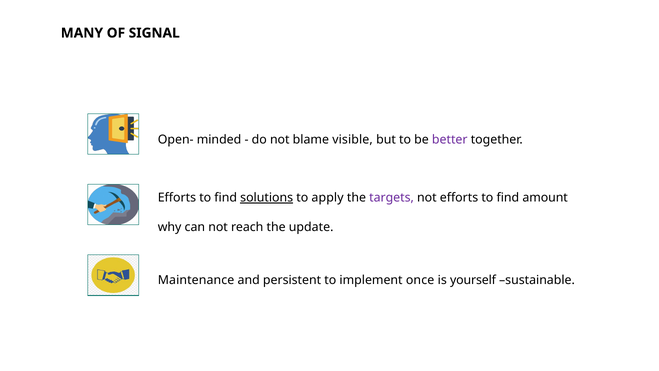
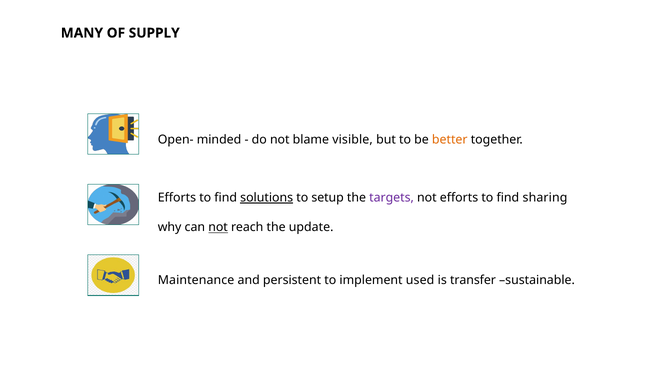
SIGNAL: SIGNAL -> SUPPLY
better colour: purple -> orange
apply: apply -> setup
amount: amount -> sharing
not at (218, 227) underline: none -> present
once: once -> used
yourself: yourself -> transfer
